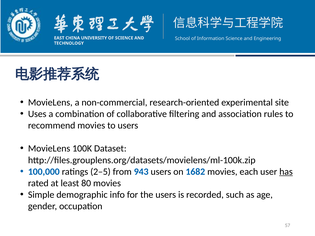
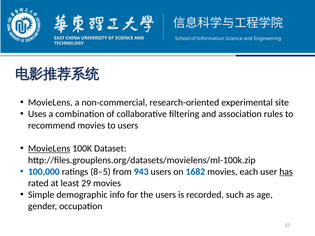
MovieLens at (49, 149) underline: none -> present
2–5: 2–5 -> 8–5
80: 80 -> 29
